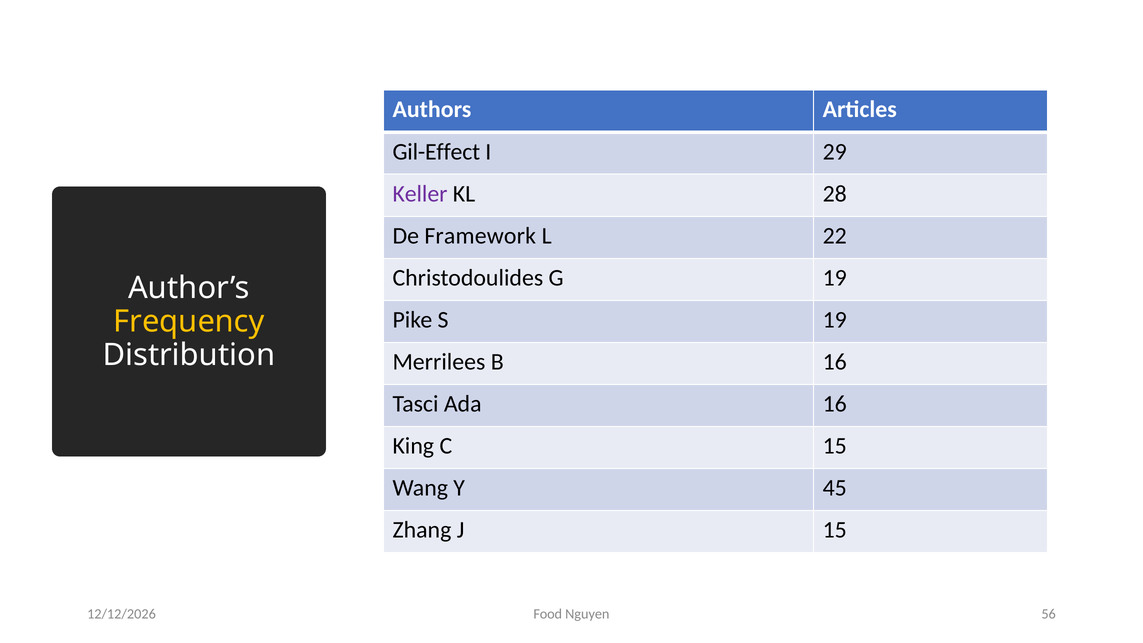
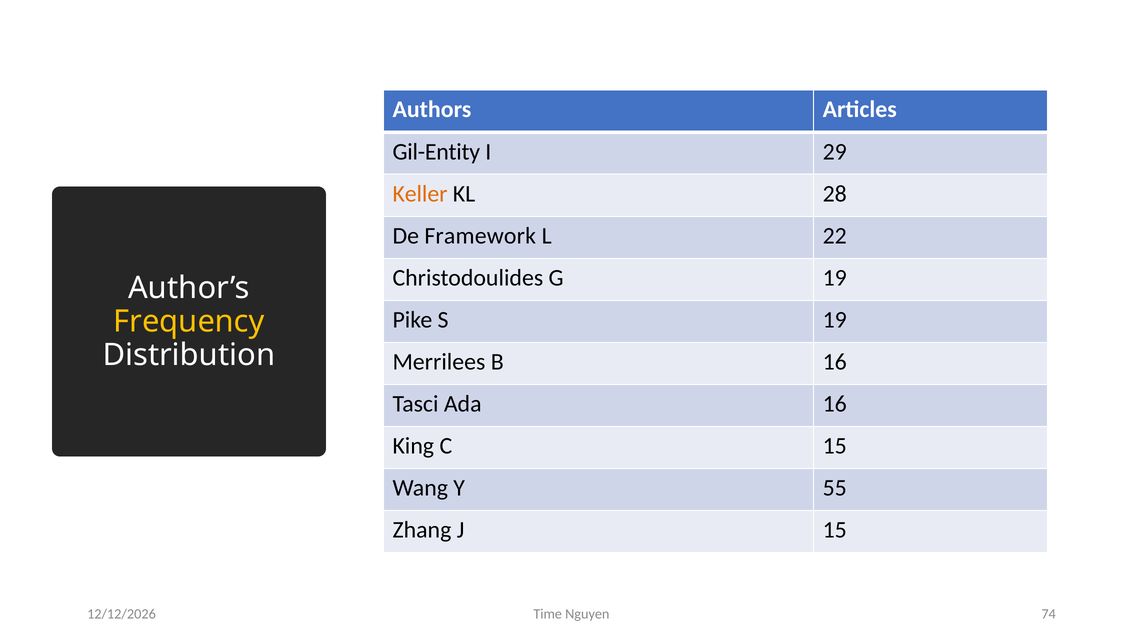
Gil-Effect: Gil-Effect -> Gil-Entity
Keller colour: purple -> orange
45: 45 -> 55
Food: Food -> Time
56: 56 -> 74
